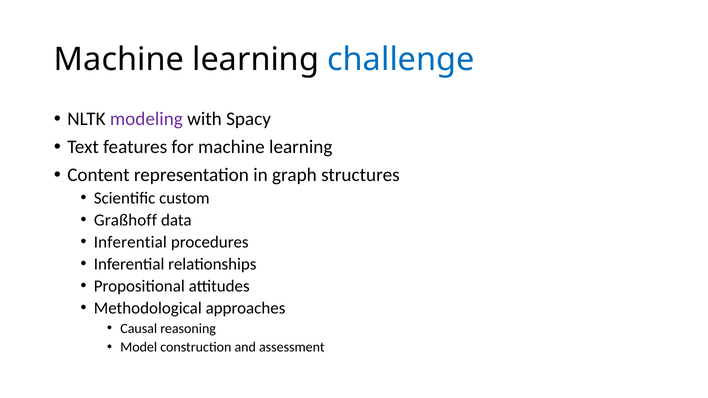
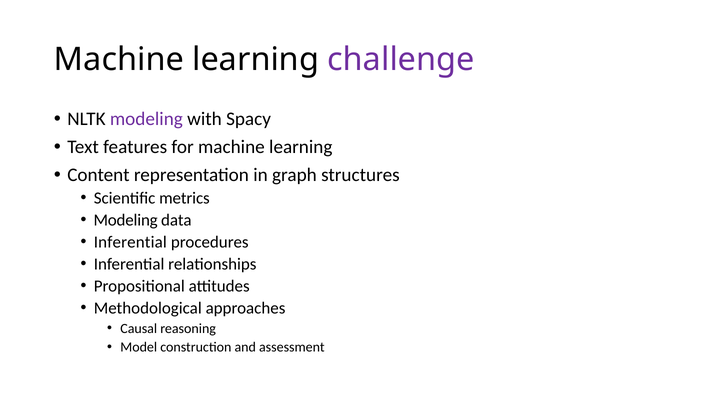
challenge colour: blue -> purple
custom: custom -> metrics
Graßhoff at (125, 220): Graßhoff -> Modeling
